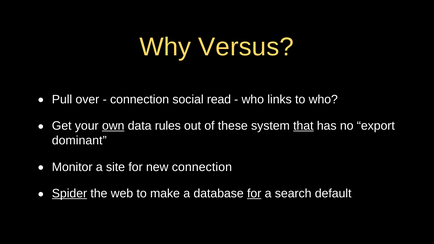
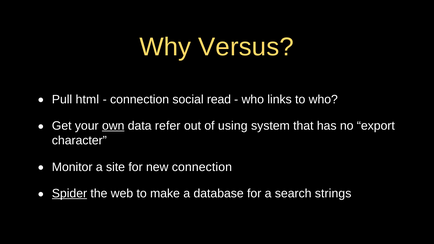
over: over -> html
rules: rules -> refer
these: these -> using
that underline: present -> none
dominant: dominant -> character
for at (254, 194) underline: present -> none
default: default -> strings
